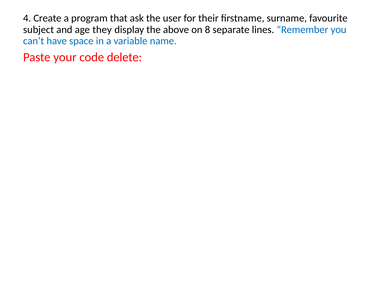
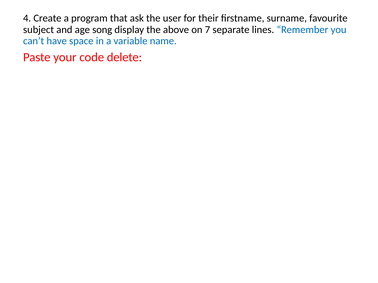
they: they -> song
8: 8 -> 7
